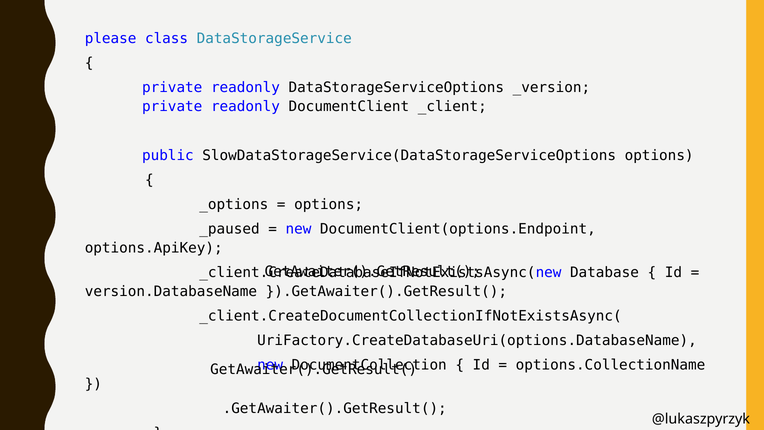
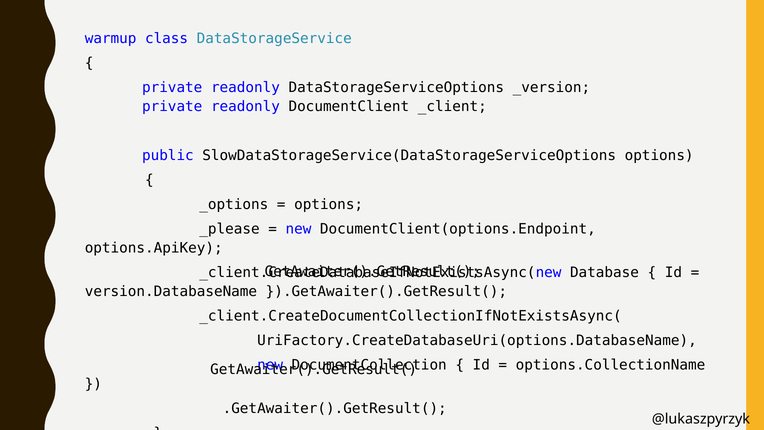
please: please -> warmup
_paused: _paused -> _please
